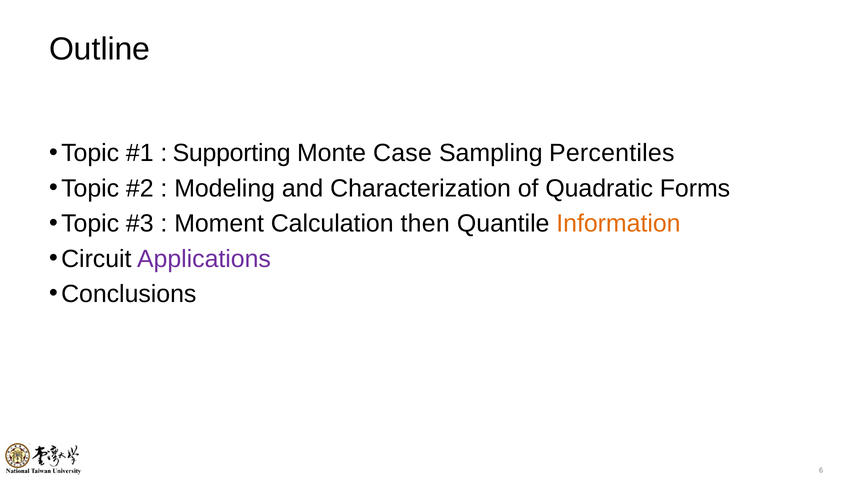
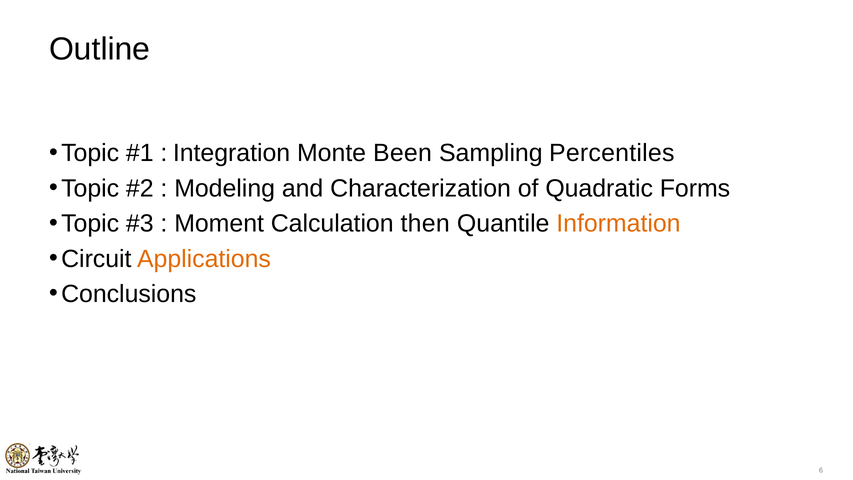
Supporting: Supporting -> Integration
Case: Case -> Been
Applications colour: purple -> orange
